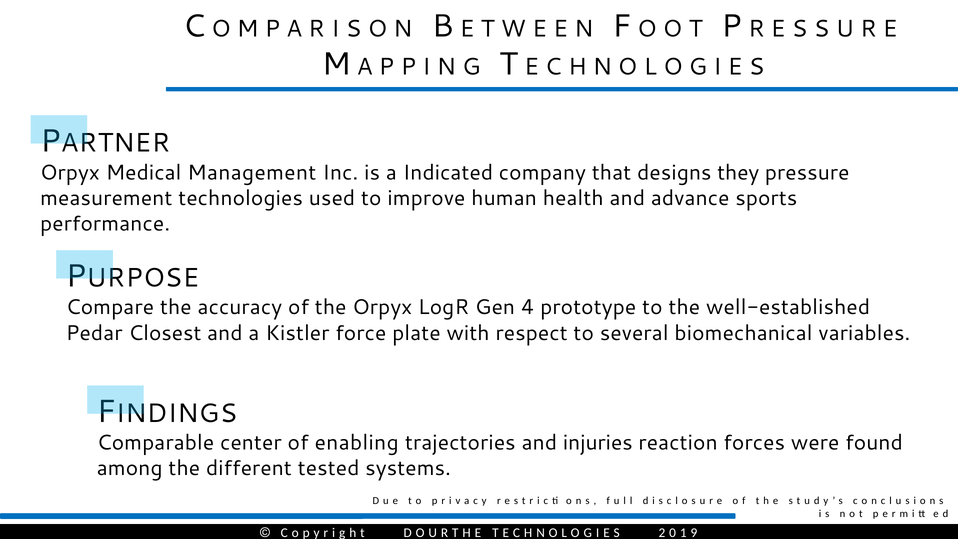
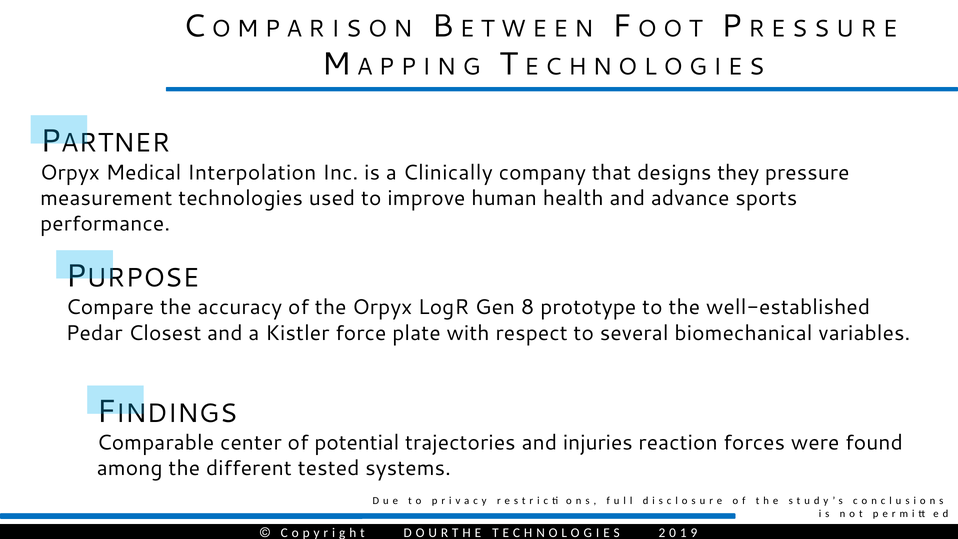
Management: Management -> Interpolation
Indicated: Indicated -> Clinically
4: 4 -> 8
enabling: enabling -> potential
